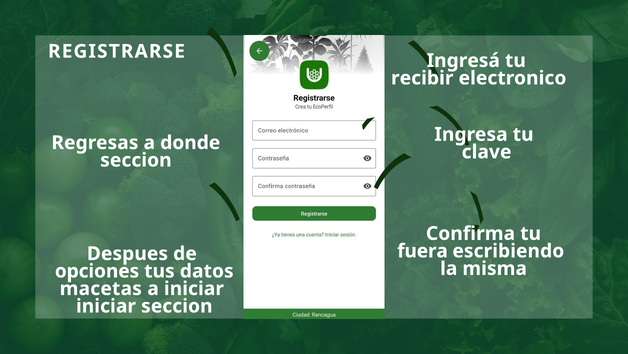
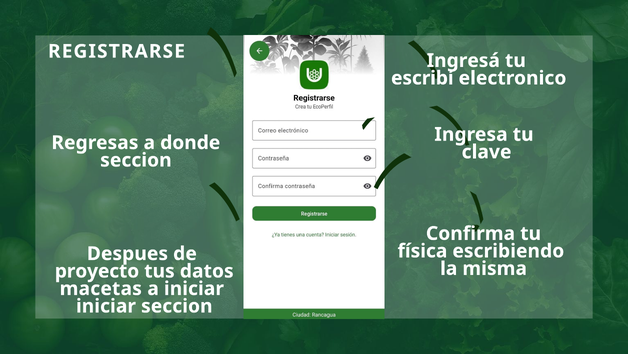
recibir: recibir -> escribí
fuera: fuera -> física
opciones: opciones -> proyecto
